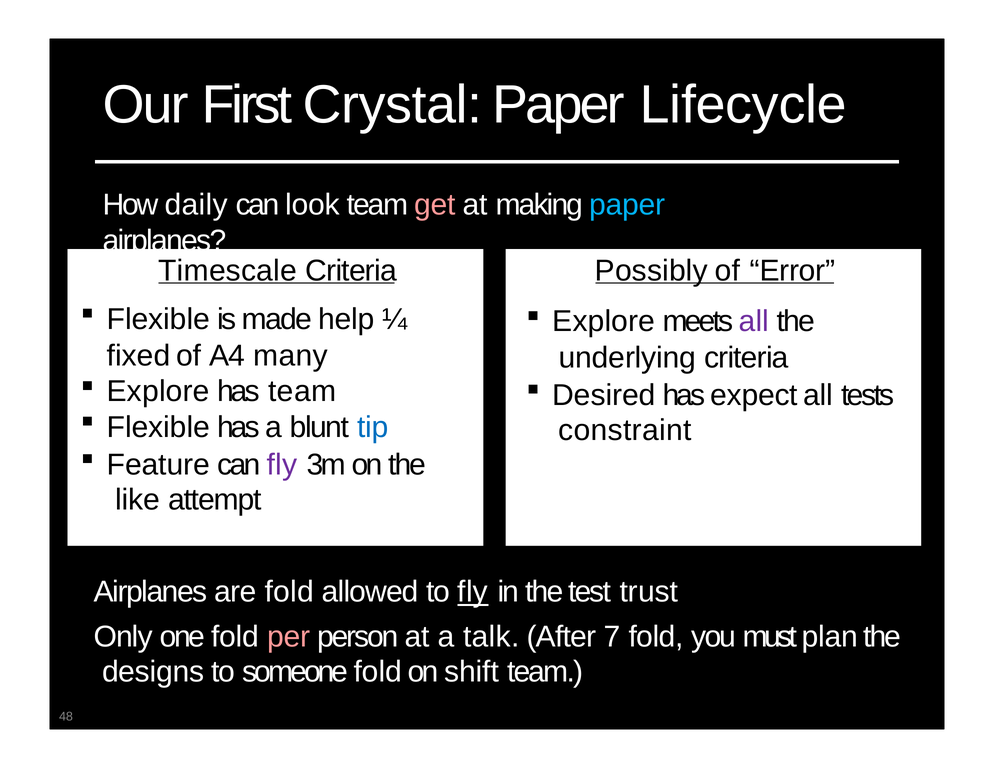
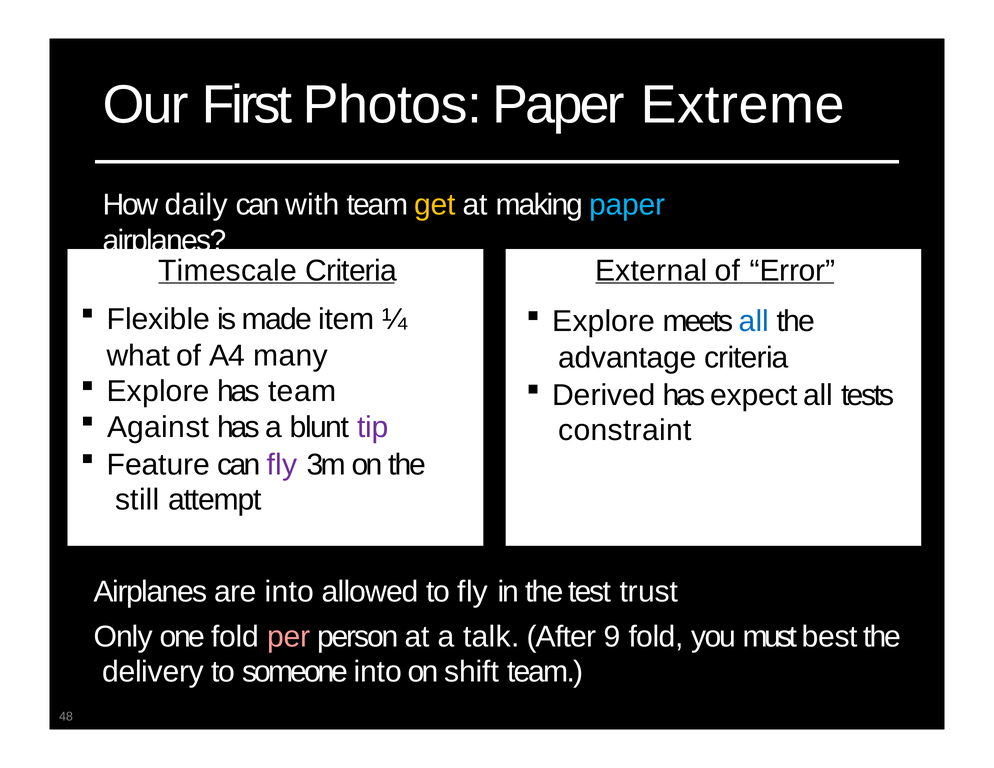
Crystal: Crystal -> Photos
Lifecycle: Lifecycle -> Extreme
look: look -> with
get colour: pink -> yellow
Possibly: Possibly -> External
help: help -> item
all at (754, 322) colour: purple -> blue
fixed: fixed -> what
underlying: underlying -> advantage
Desired: Desired -> Derived
Flexible at (158, 427): Flexible -> Against
tip colour: blue -> purple
like: like -> still
are fold: fold -> into
fly at (473, 592) underline: present -> none
7: 7 -> 9
plan: plan -> best
designs: designs -> delivery
someone fold: fold -> into
